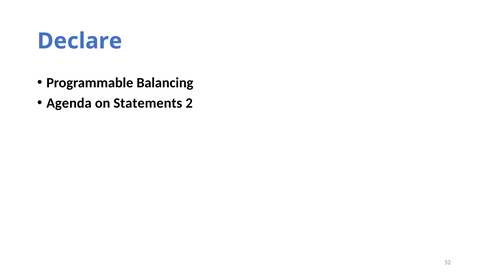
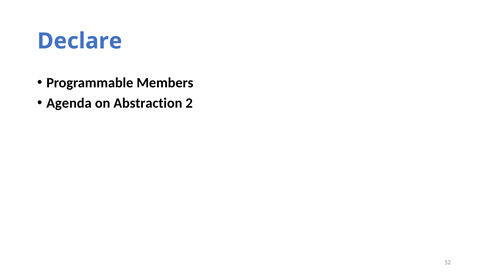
Balancing: Balancing -> Members
Statements: Statements -> Abstraction
